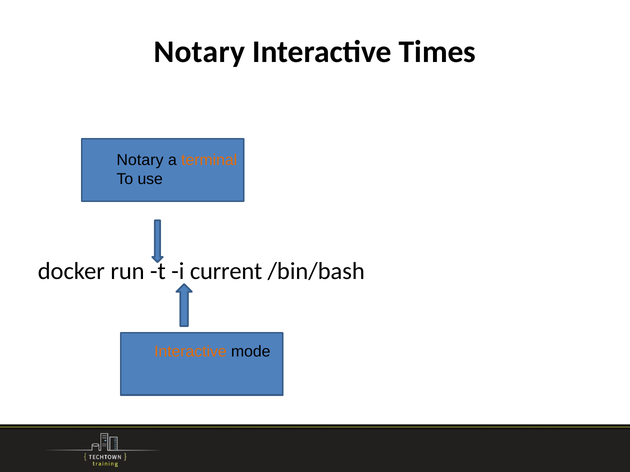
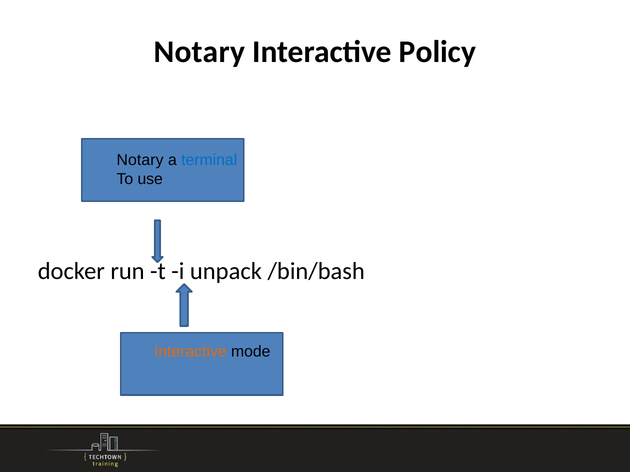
Times: Times -> Policy
terminal colour: orange -> blue
current: current -> unpack
